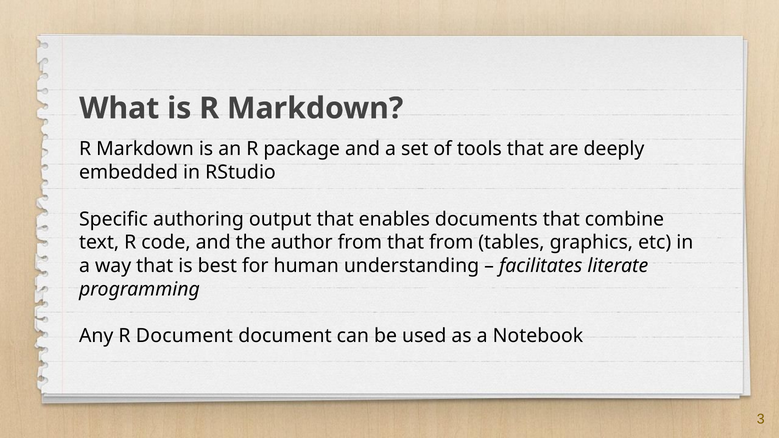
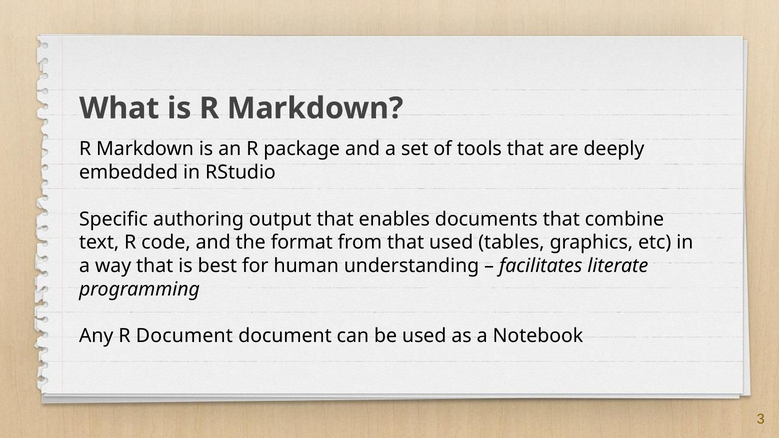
author: author -> format
that from: from -> used
